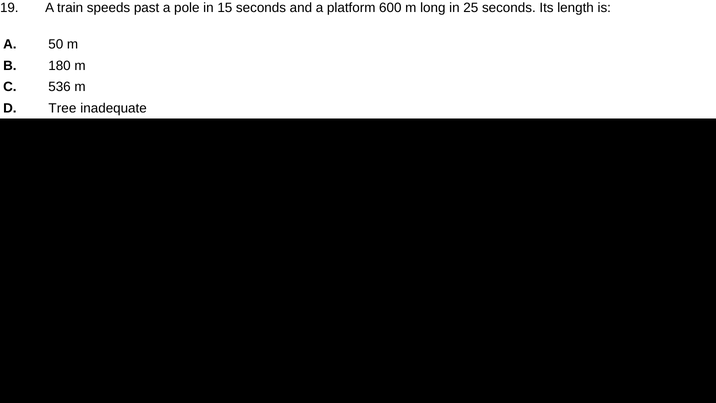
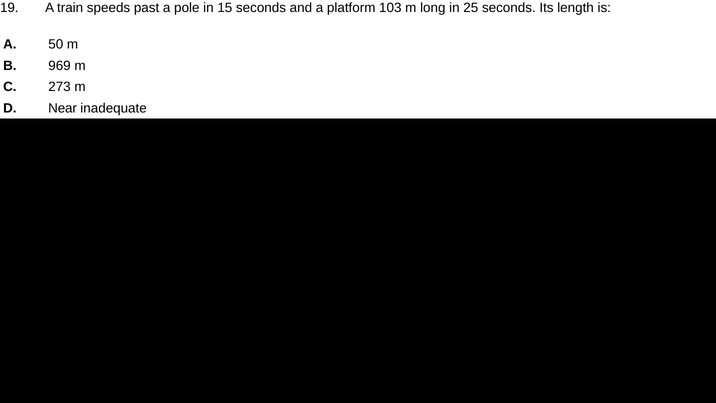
600: 600 -> 103
180: 180 -> 969
536: 536 -> 273
Tree: Tree -> Near
